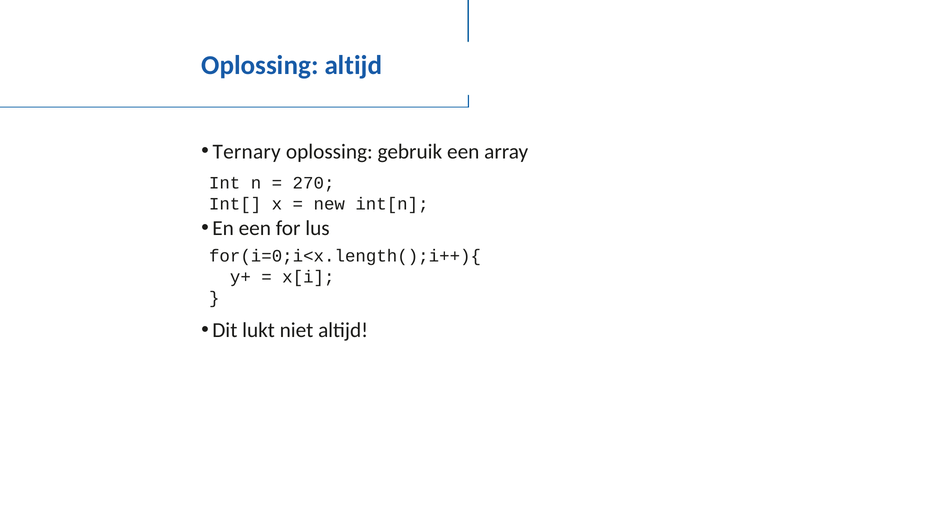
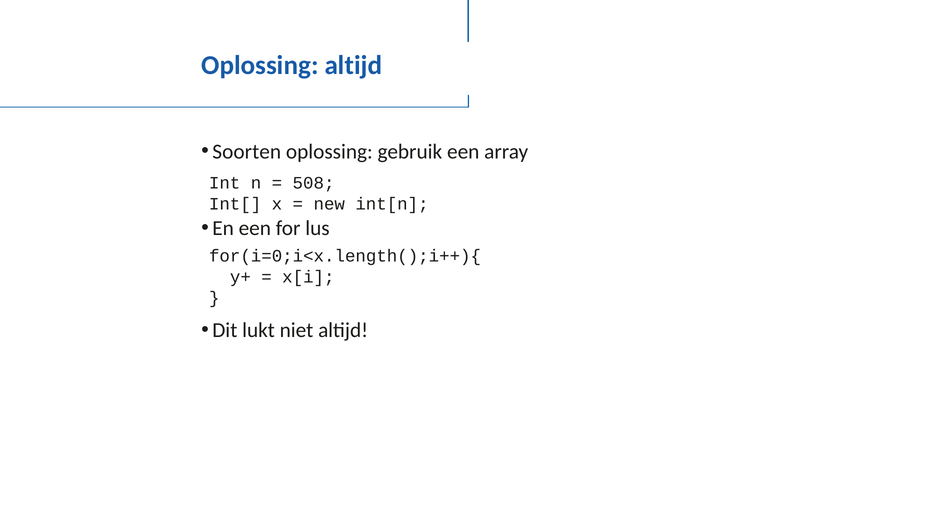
Ternary: Ternary -> Soorten
270: 270 -> 508
